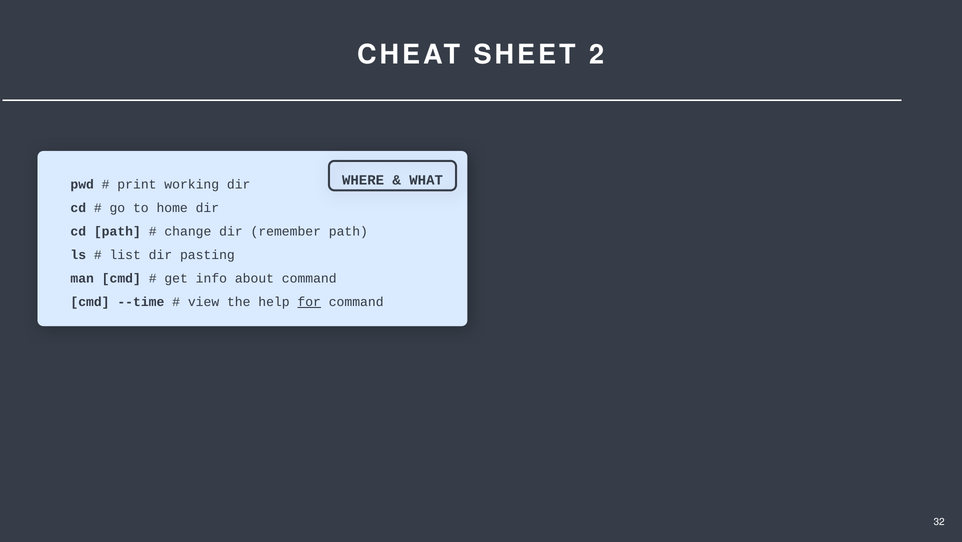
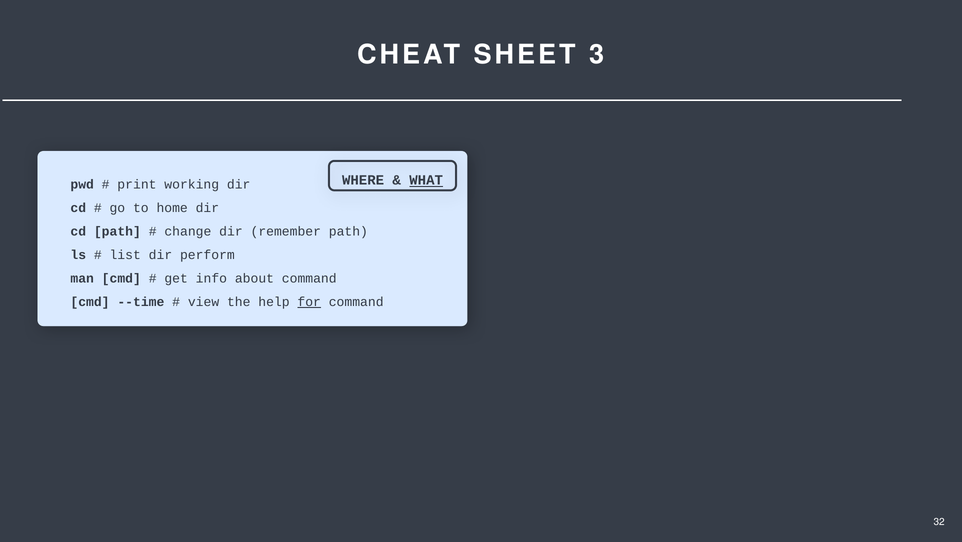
2: 2 -> 3
WHAT underline: none -> present
pasting: pasting -> perform
